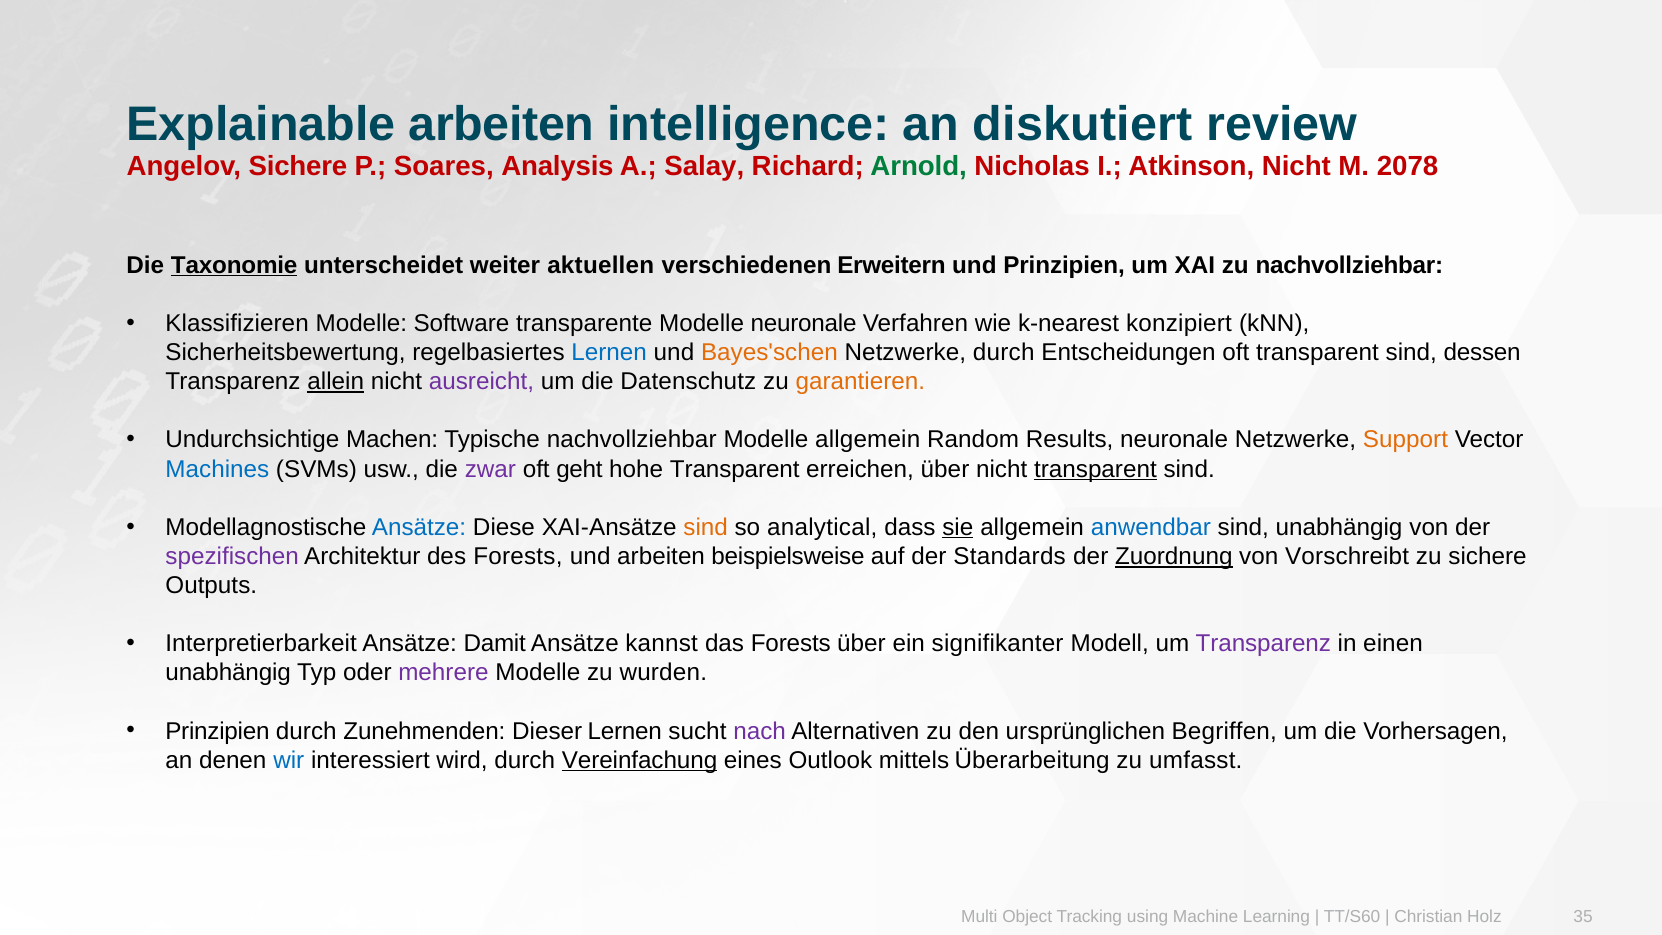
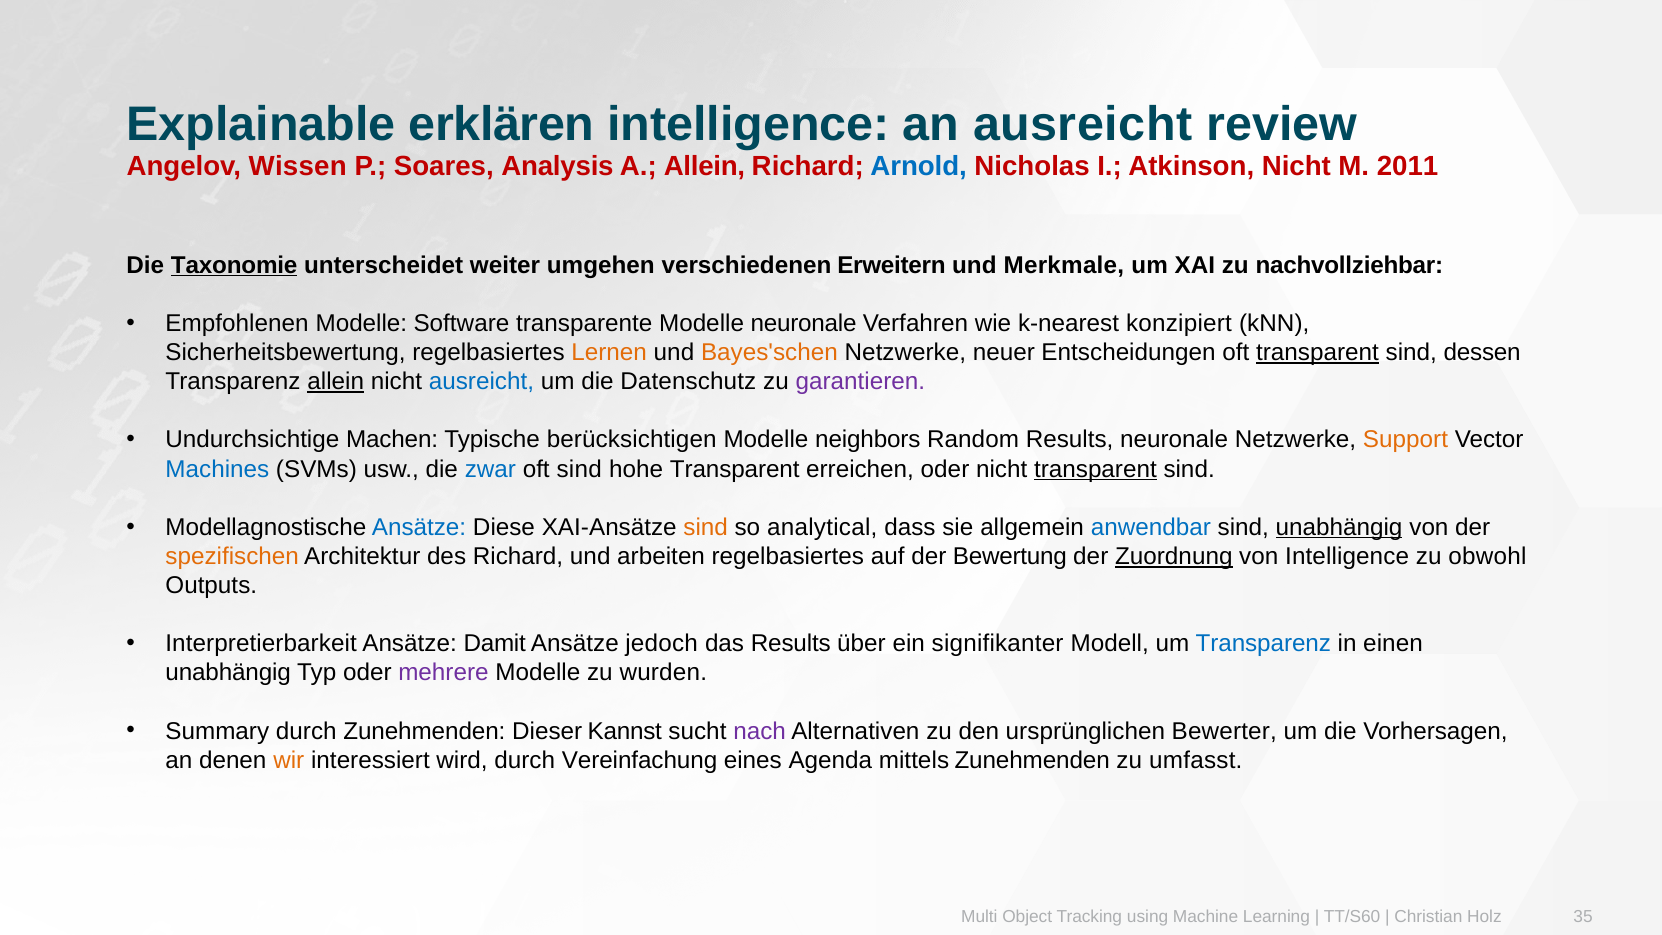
Explainable arbeiten: arbeiten -> erklären
an diskutiert: diskutiert -> ausreicht
Angelov Sichere: Sichere -> Wissen
A Salay: Salay -> Allein
Arnold colour: green -> blue
2078: 2078 -> 2011
aktuellen: aktuellen -> umgehen
und Prinzipien: Prinzipien -> Merkmale
Klassifizieren: Klassifizieren -> Empfohlenen
Lernen at (609, 353) colour: blue -> orange
Netzwerke durch: durch -> neuer
transparent at (1317, 353) underline: none -> present
ausreicht at (481, 382) colour: purple -> blue
garantieren colour: orange -> purple
Typische nachvollziehbar: nachvollziehbar -> berücksichtigen
Modelle allgemein: allgemein -> neighbors
zwar colour: purple -> blue
oft geht: geht -> sind
erreichen über: über -> oder
sie underline: present -> none
unabhängig at (1339, 527) underline: none -> present
spezifischen colour: purple -> orange
des Forests: Forests -> Richard
arbeiten beispielsweise: beispielsweise -> regelbasiertes
Standards: Standards -> Bewertung
von Vorschreibt: Vorschreibt -> Intelligence
zu sichere: sichere -> obwohl
kannst: kannst -> jedoch
das Forests: Forests -> Results
Transparenz at (1263, 644) colour: purple -> blue
Prinzipien at (217, 731): Prinzipien -> Summary
Dieser Lernen: Lernen -> Kannst
Begriffen: Begriffen -> Bewerter
wir colour: blue -> orange
Vereinfachung underline: present -> none
Outlook: Outlook -> Agenda
mittels Überarbeitung: Überarbeitung -> Zunehmenden
